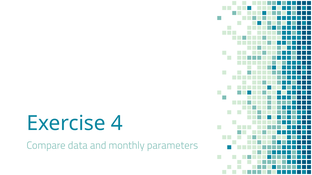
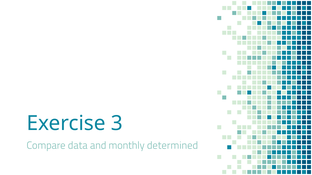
4: 4 -> 3
parameters: parameters -> determined
